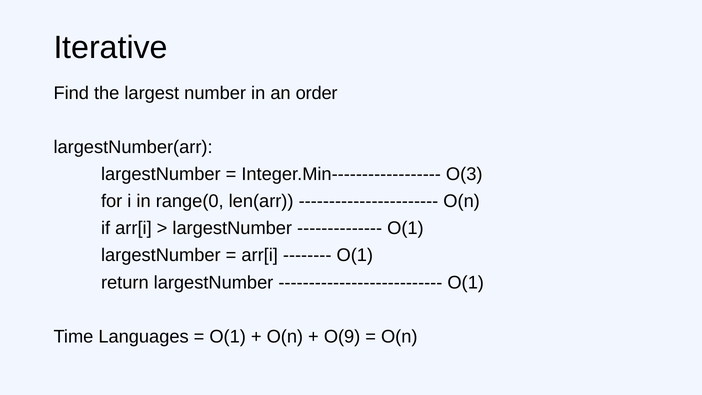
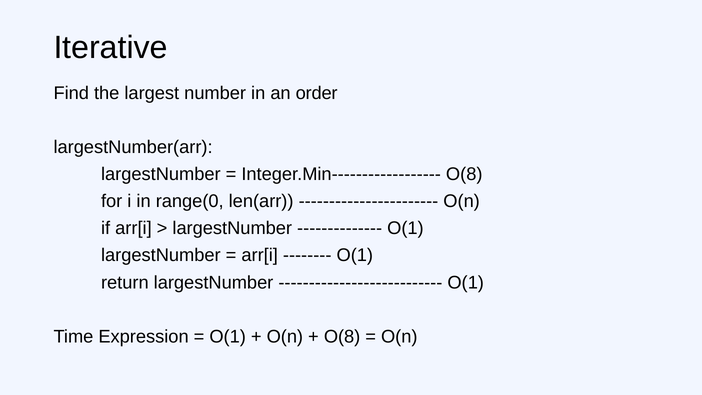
Integer.Min------------------ O(3: O(3 -> O(8
Languages: Languages -> Expression
O(9 at (342, 337): O(9 -> O(8
